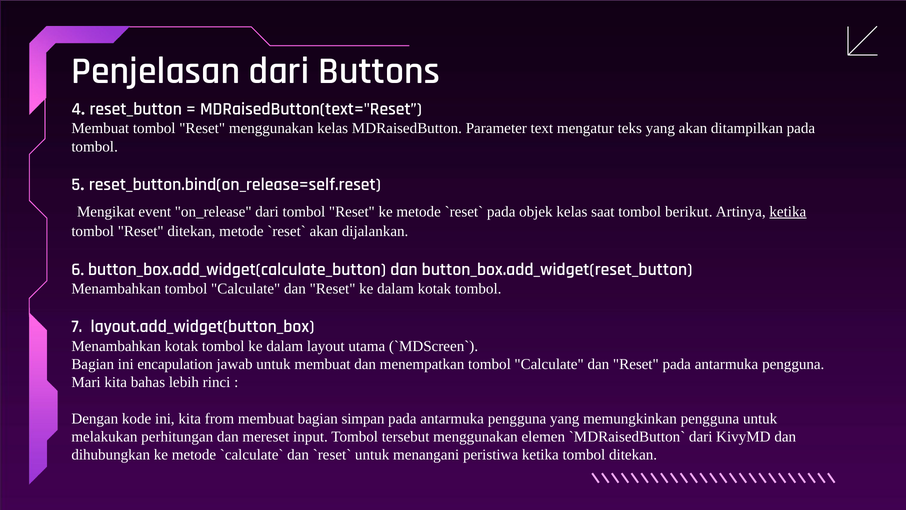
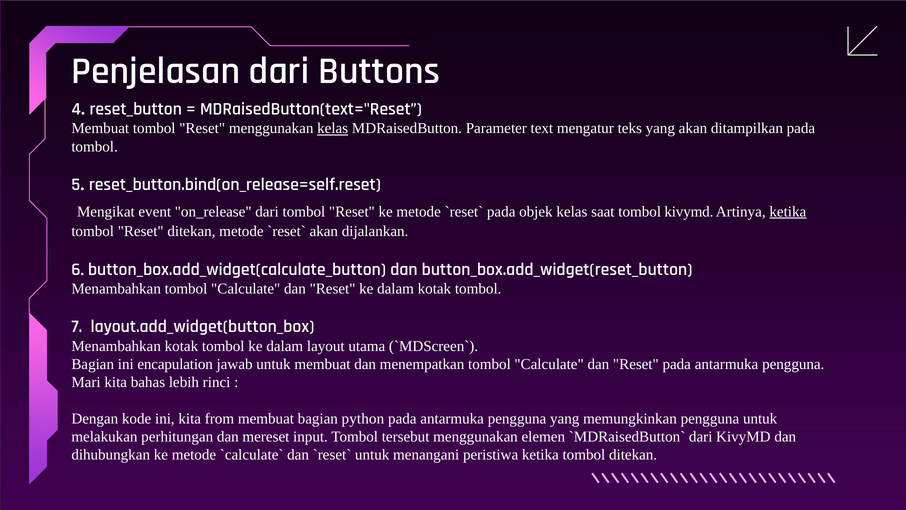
kelas at (333, 128) underline: none -> present
tombol berikut: berikut -> kivymd
simpan: simpan -> python
